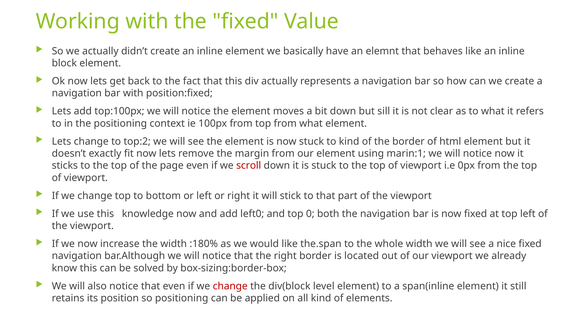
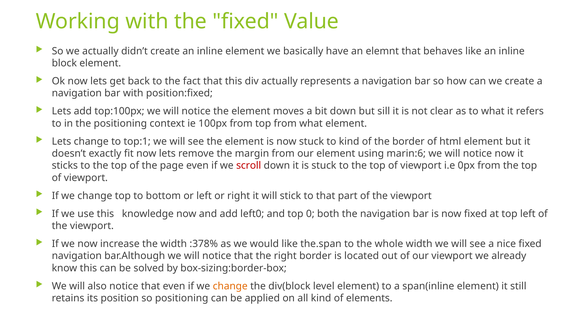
top:2: top:2 -> top:1
marin:1: marin:1 -> marin:6
:180%: :180% -> :378%
change at (230, 286) colour: red -> orange
